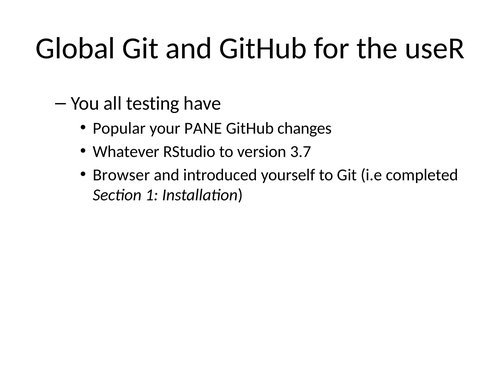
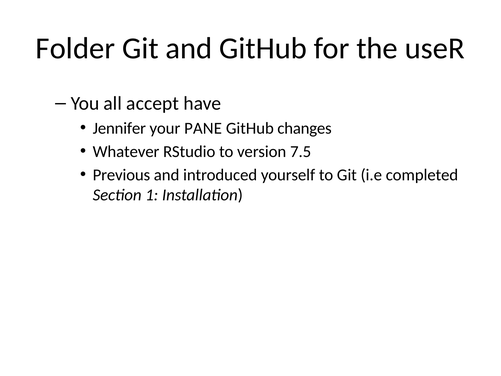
Global: Global -> Folder
testing: testing -> accept
Popular: Popular -> Jennifer
3.7: 3.7 -> 7.5
Browser: Browser -> Previous
